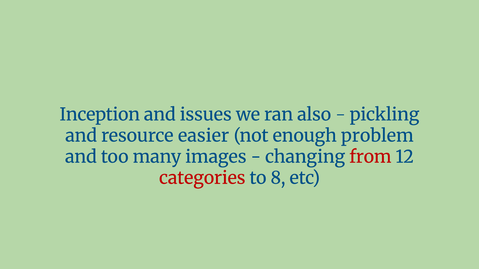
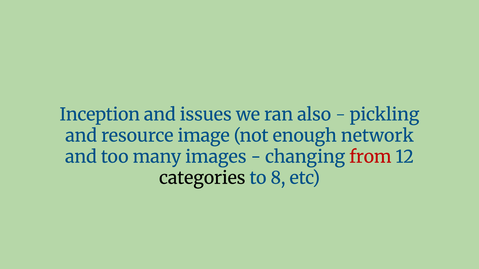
easier: easier -> image
problem: problem -> network
categories colour: red -> black
